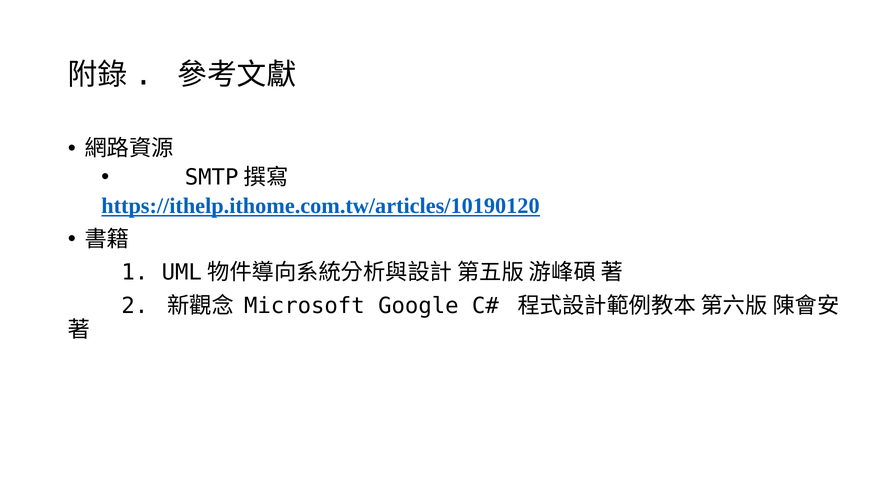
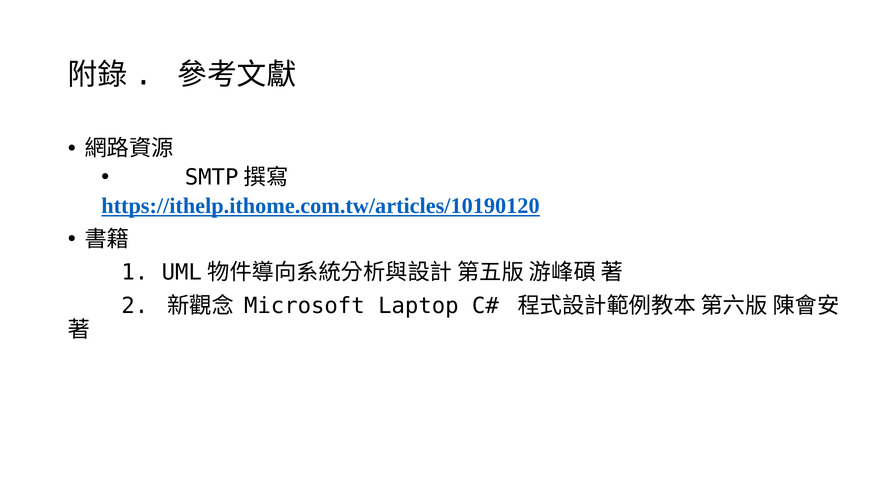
Google: Google -> Laptop
